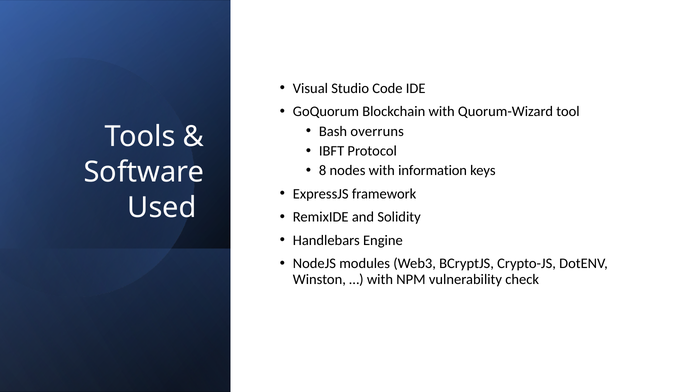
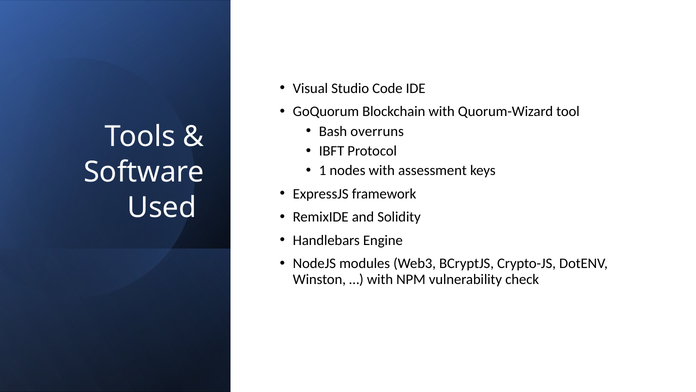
8: 8 -> 1
information: information -> assessment
